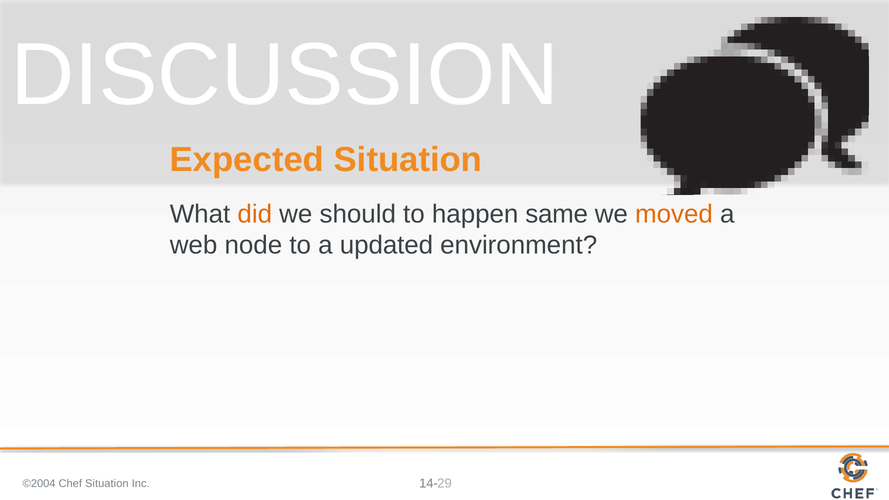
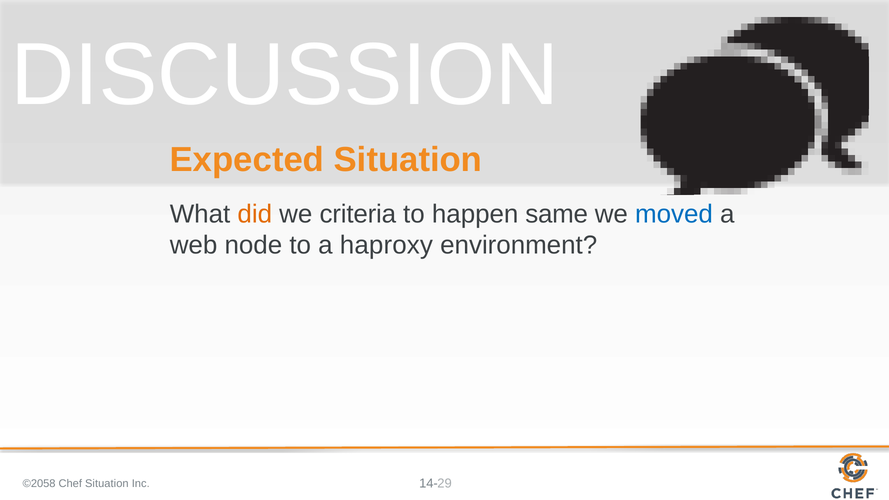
should: should -> criteria
moved colour: orange -> blue
updated: updated -> haproxy
©2004: ©2004 -> ©2058
